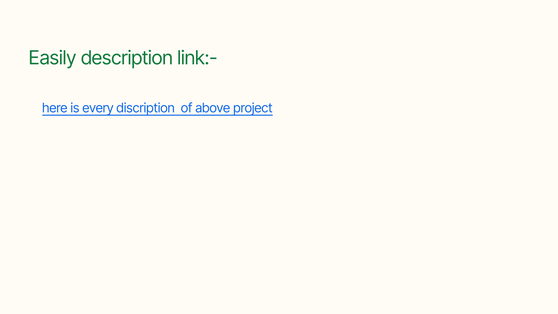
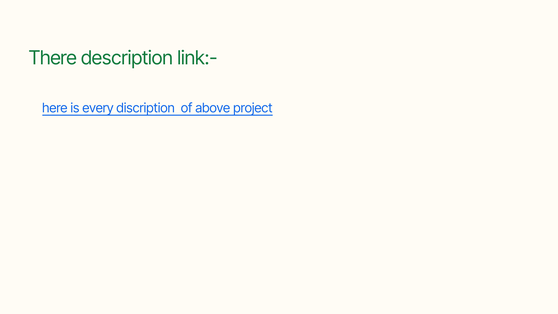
Easily: Easily -> There
